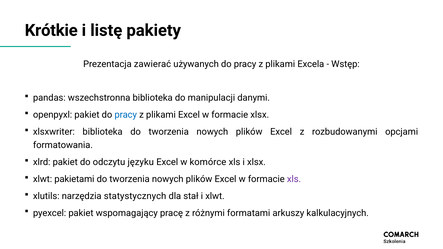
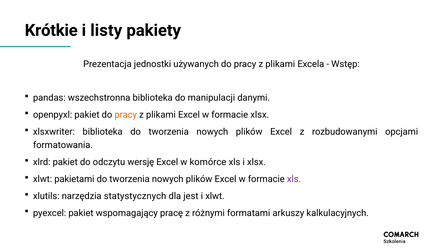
listę: listę -> listy
zawierać: zawierać -> jednostki
pracy at (126, 115) colour: blue -> orange
języku: języku -> wersję
stał: stał -> jest
